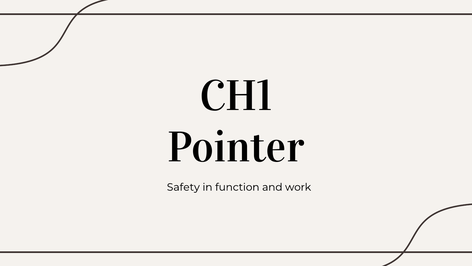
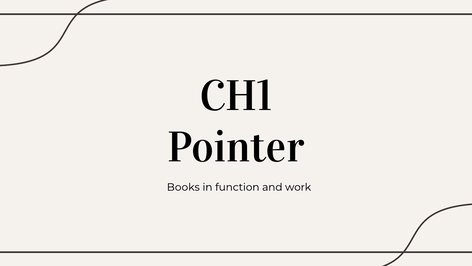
Safety: Safety -> Books
